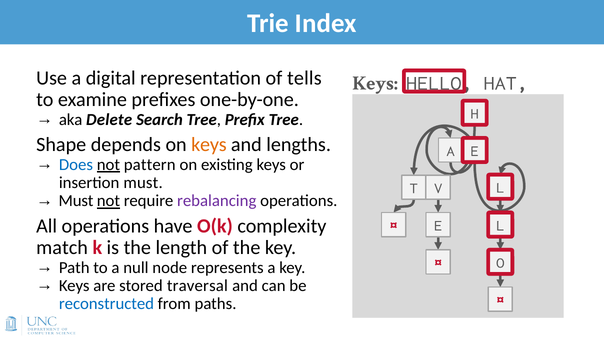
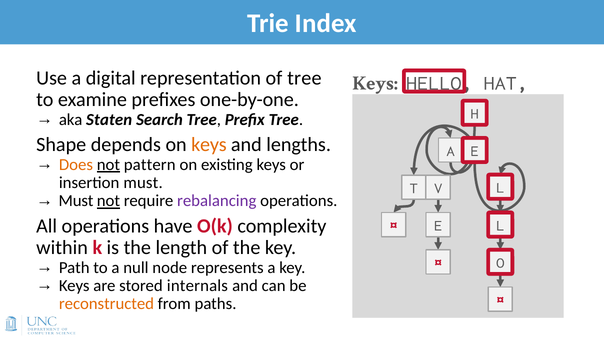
of tells: tells -> tree
Delete: Delete -> Staten
Does colour: blue -> orange
match: match -> within
traversal: traversal -> internals
reconstructed colour: blue -> orange
